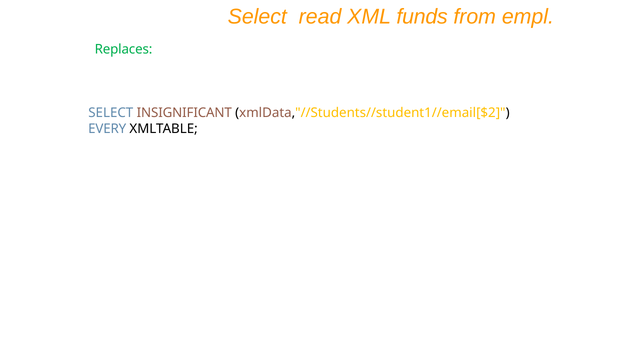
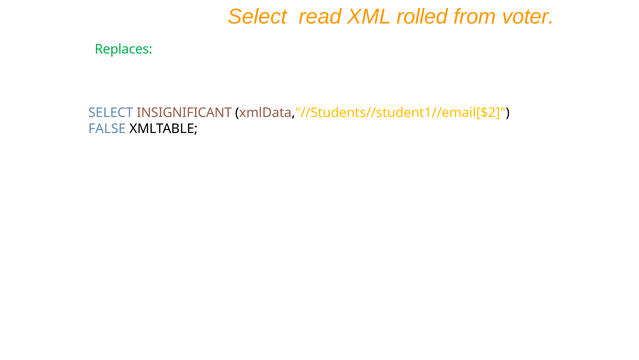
funds: funds -> rolled
empl: empl -> voter
EVERY: EVERY -> FALSE
